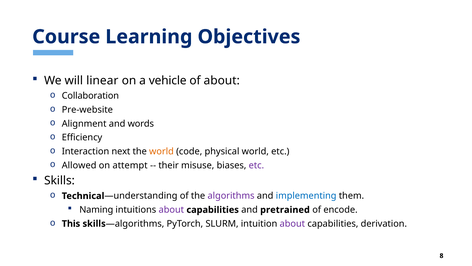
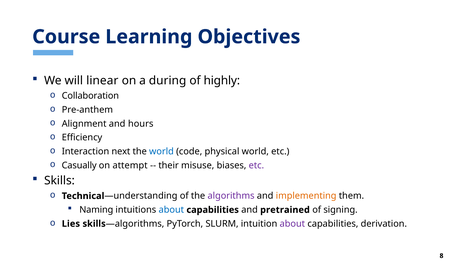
vehicle: vehicle -> during
of about: about -> highly
Pre-website: Pre-website -> Pre-anthem
words: words -> hours
world at (161, 151) colour: orange -> blue
Allowed: Allowed -> Casually
implementing colour: blue -> orange
about at (171, 209) colour: purple -> blue
encode: encode -> signing
This: This -> Lies
